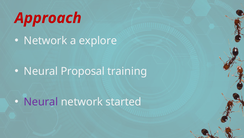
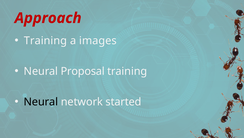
Network at (46, 41): Network -> Training
explore: explore -> images
Neural at (41, 101) colour: purple -> black
